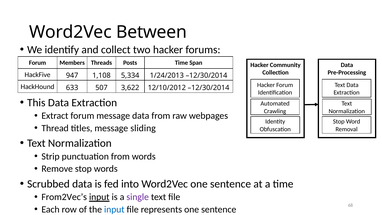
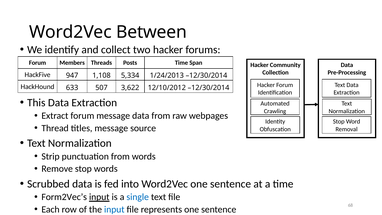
sliding: sliding -> source
From2Vec’s: From2Vec’s -> Form2Vec’s
single colour: purple -> blue
